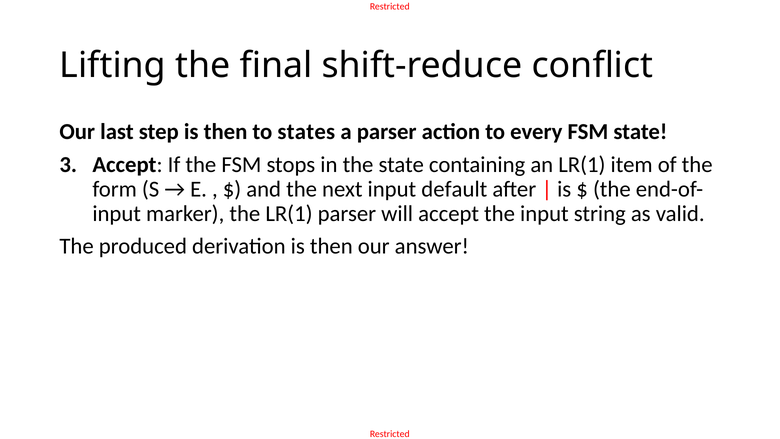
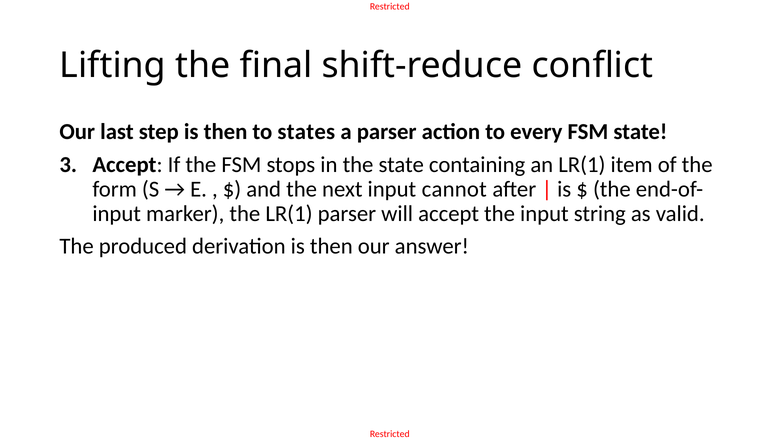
default: default -> cannot
